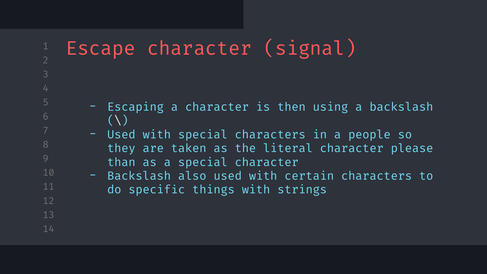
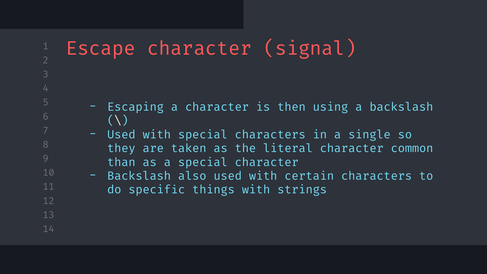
people: people -> single
please: please -> common
